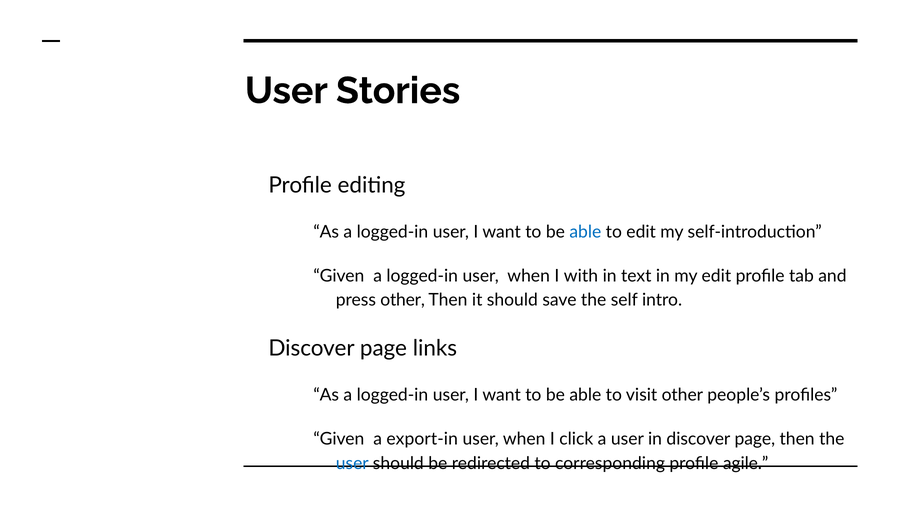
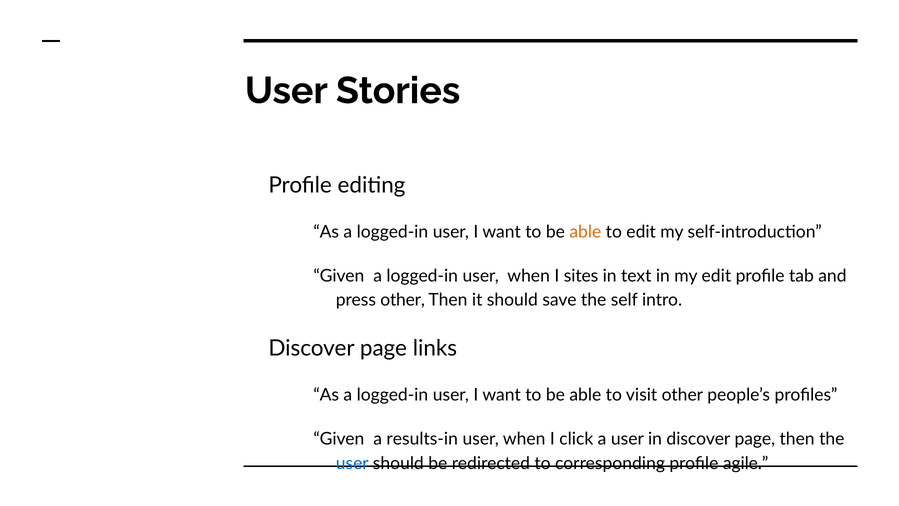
able at (585, 232) colour: blue -> orange
with: with -> sites
export-in: export-in -> results-in
